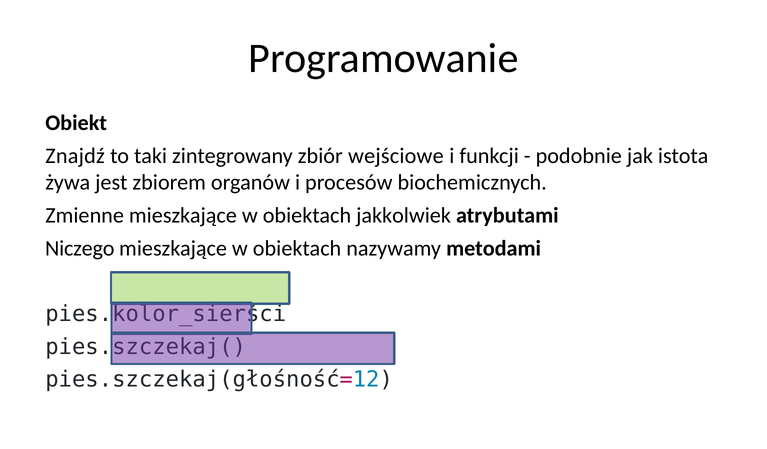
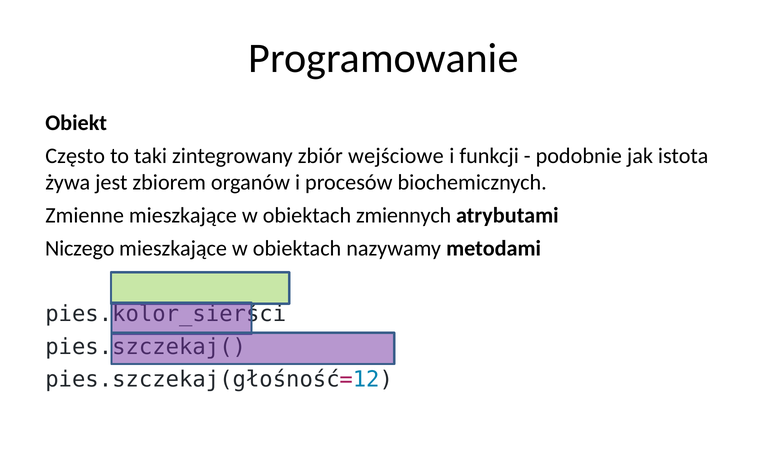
Znajdź: Znajdź -> Często
jakkolwiek: jakkolwiek -> zmiennych
